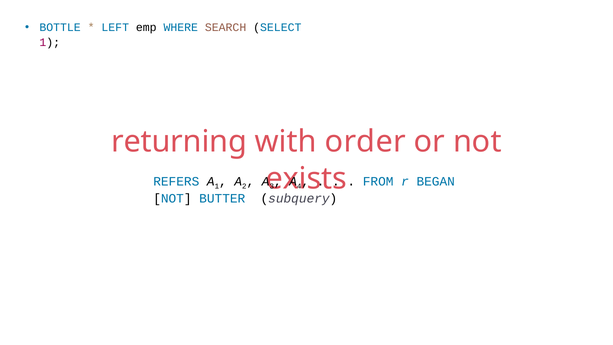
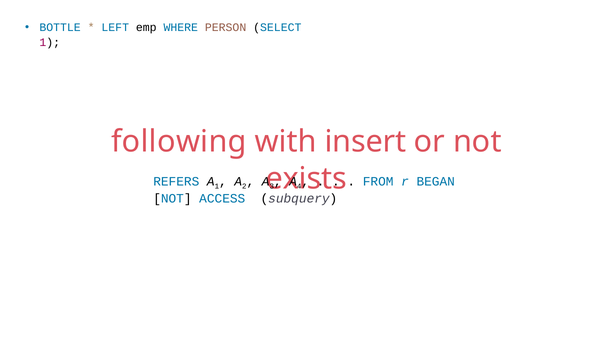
SEARCH: SEARCH -> PERSON
returning: returning -> following
order: order -> insert
BUTTER: BUTTER -> ACCESS
